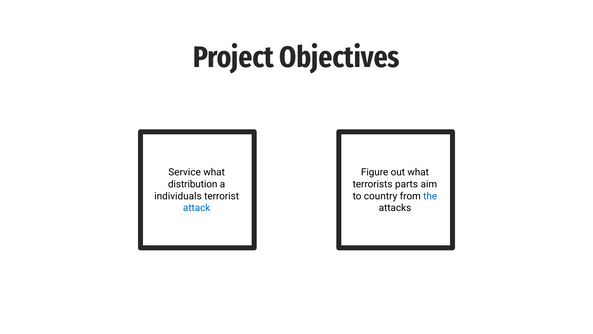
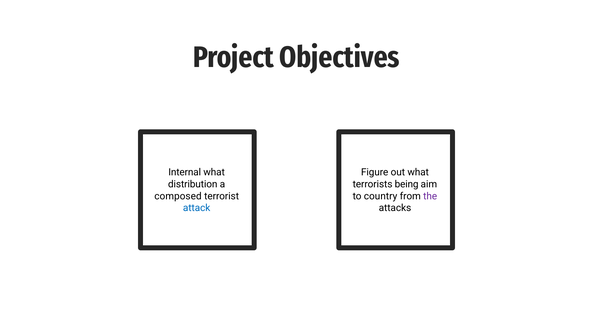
Service: Service -> Internal
parts: parts -> being
individuals: individuals -> composed
the colour: blue -> purple
